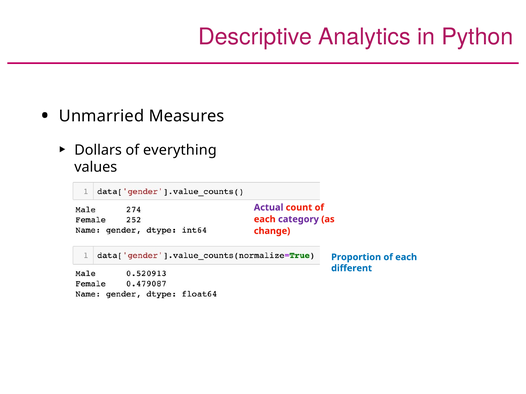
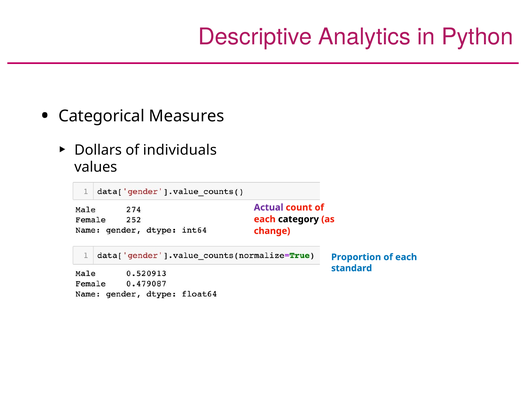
Unmarried: Unmarried -> Categorical
everything: everything -> individuals
category colour: purple -> black
different: different -> standard
